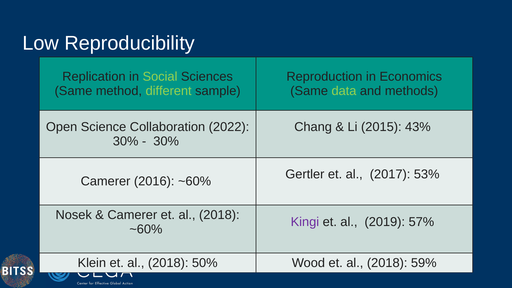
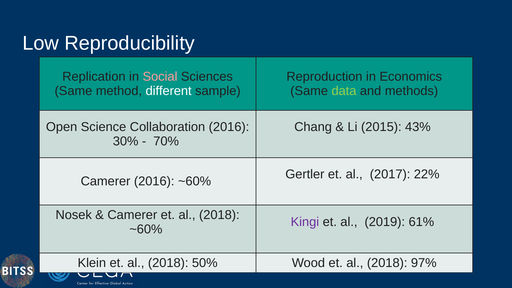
Social colour: light green -> pink
different colour: light green -> white
Collaboration 2022: 2022 -> 2016
30% at (166, 141): 30% -> 70%
53%: 53% -> 22%
57%: 57% -> 61%
59%: 59% -> 97%
